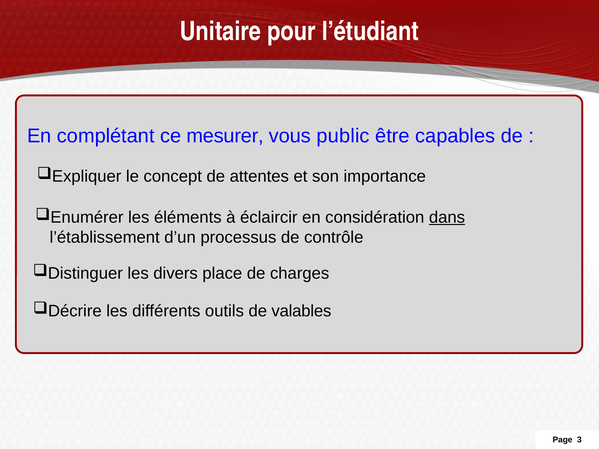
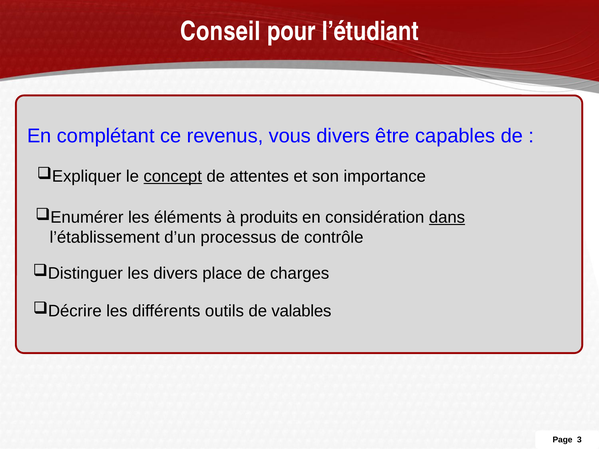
Unitaire: Unitaire -> Conseil
mesurer: mesurer -> revenus
vous public: public -> divers
concept underline: none -> present
éclaircir: éclaircir -> produits
